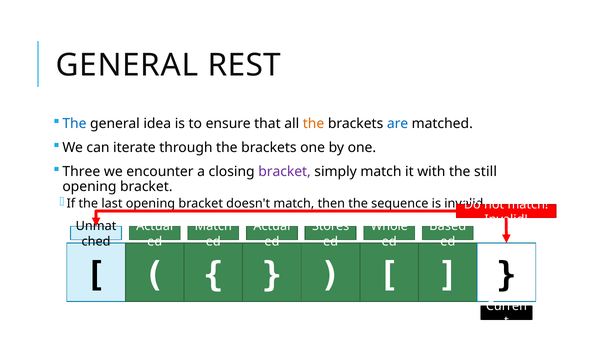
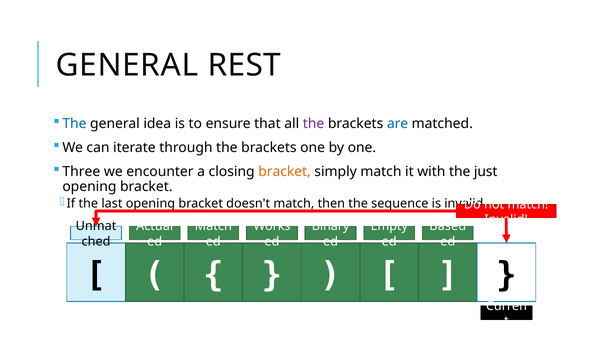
the at (314, 124) colour: orange -> purple
bracket at (285, 172) colour: purple -> orange
still: still -> just
Actual at (272, 226): Actual -> Works
Stores: Stores -> Binary
Whole: Whole -> Empty
